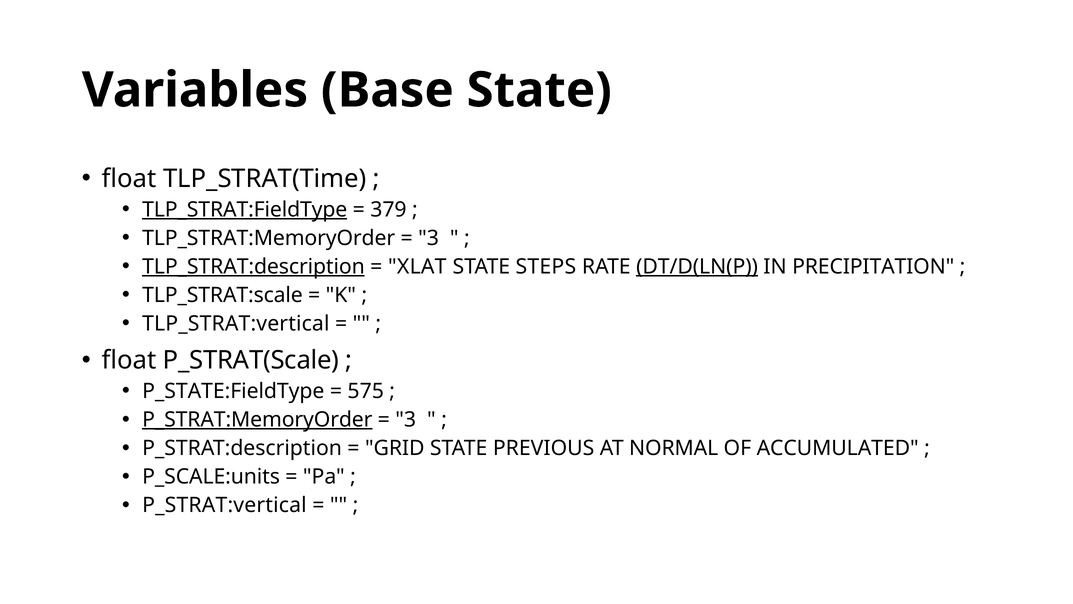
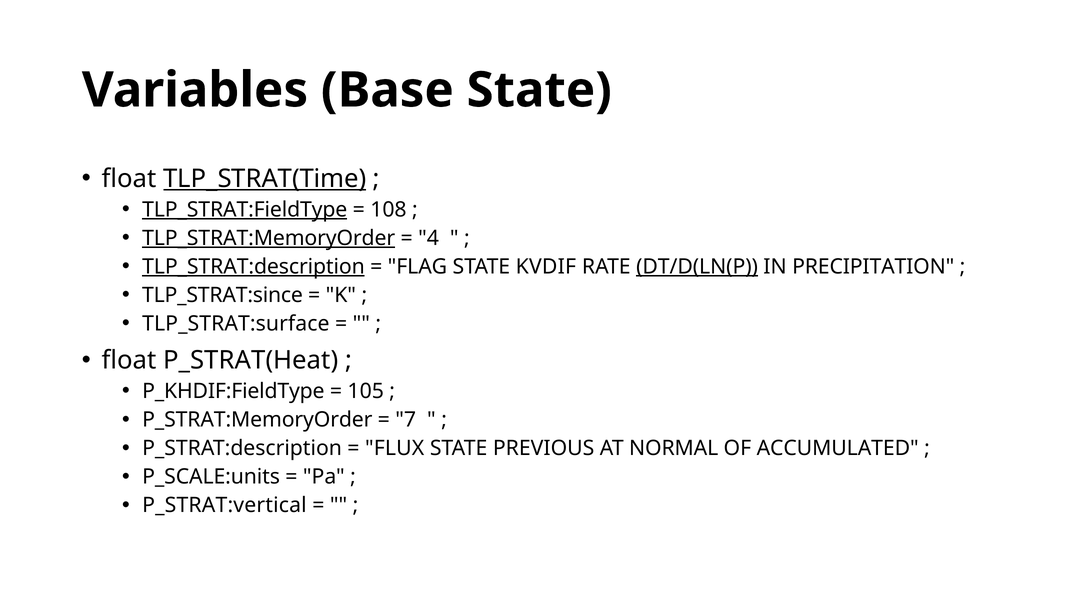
TLP_STRAT(Time underline: none -> present
379: 379 -> 108
TLP_STRAT:MemoryOrder underline: none -> present
3 at (429, 238): 3 -> 4
XLAT: XLAT -> FLAG
STEPS: STEPS -> KVDIF
TLP_STRAT:scale: TLP_STRAT:scale -> TLP_STRAT:since
TLP_STRAT:vertical: TLP_STRAT:vertical -> TLP_STRAT:surface
P_STRAT(Scale: P_STRAT(Scale -> P_STRAT(Heat
P_STATE:FieldType: P_STATE:FieldType -> P_KHDIF:FieldType
575: 575 -> 105
P_STRAT:MemoryOrder underline: present -> none
3 at (406, 419): 3 -> 7
GRID: GRID -> FLUX
